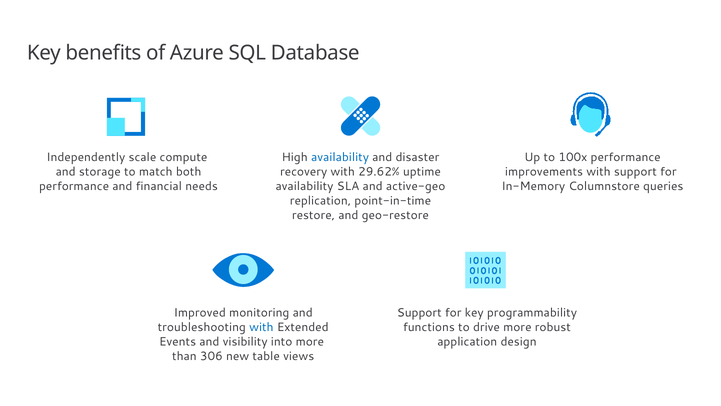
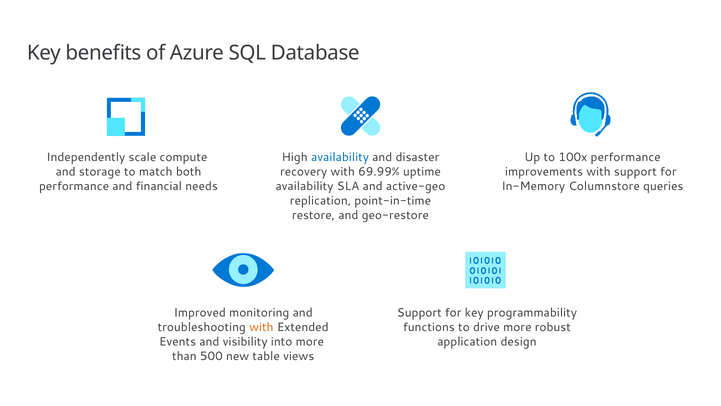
29.62%: 29.62% -> 69.99%
with at (261, 327) colour: blue -> orange
306: 306 -> 500
